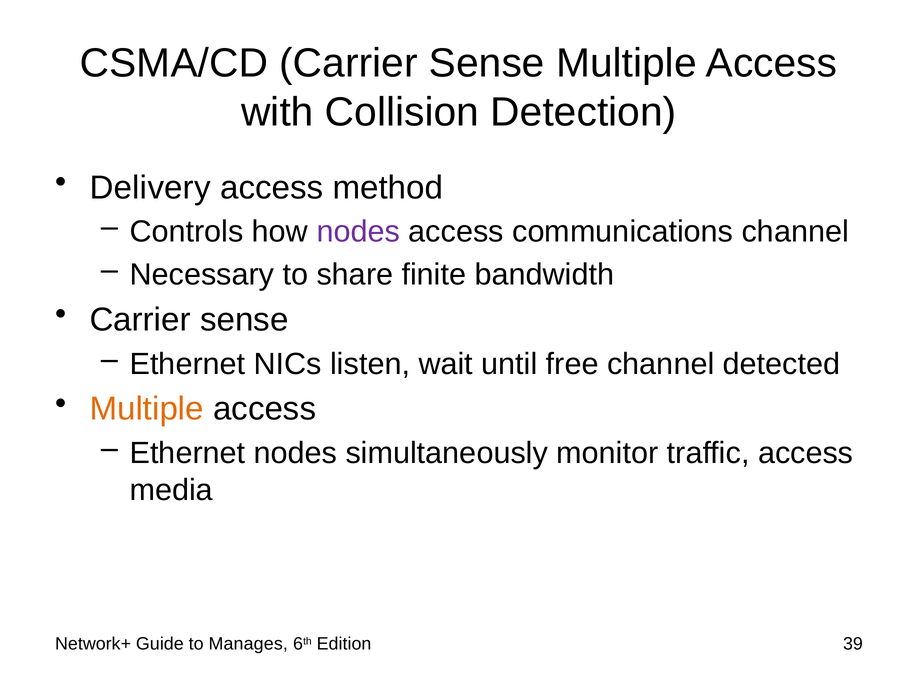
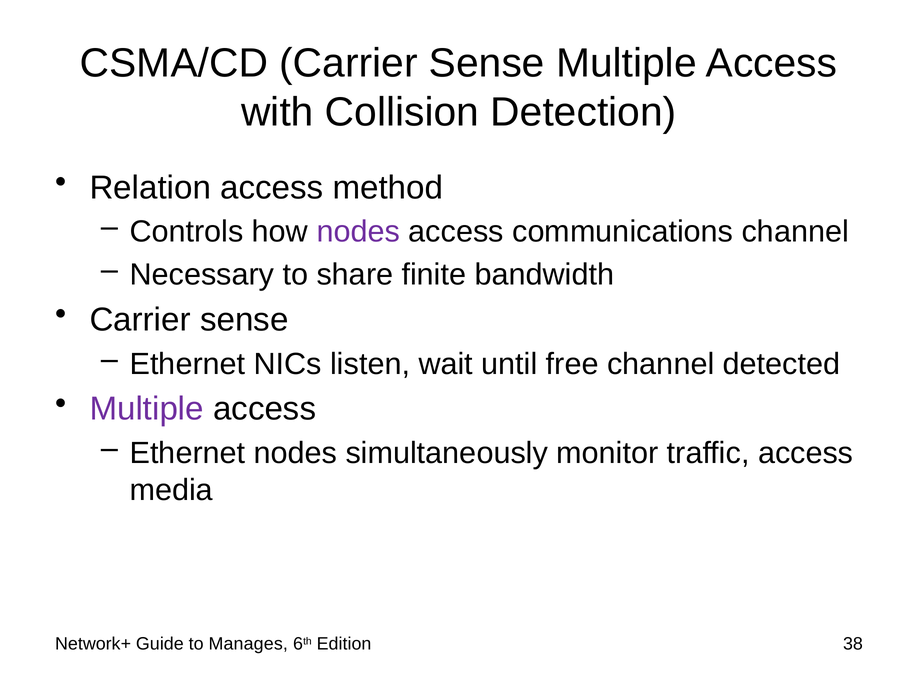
Delivery: Delivery -> Relation
Multiple at (147, 409) colour: orange -> purple
39: 39 -> 38
